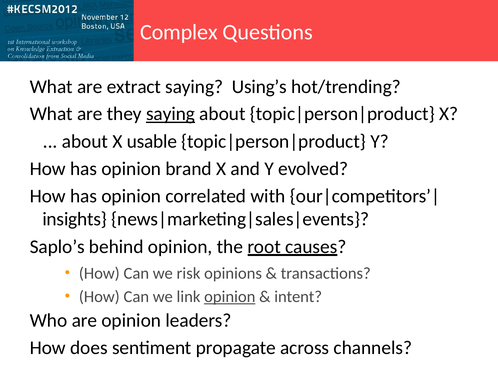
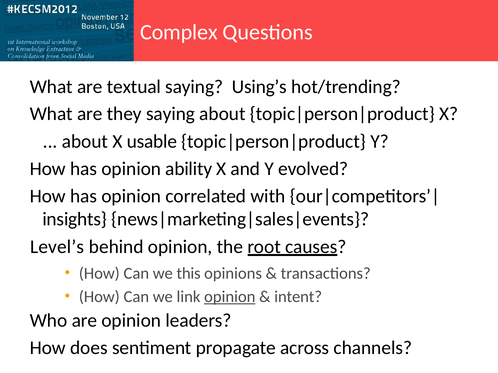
extract: extract -> textual
saying at (171, 114) underline: present -> none
brand: brand -> ability
Saplo’s: Saplo’s -> Level’s
risk: risk -> this
